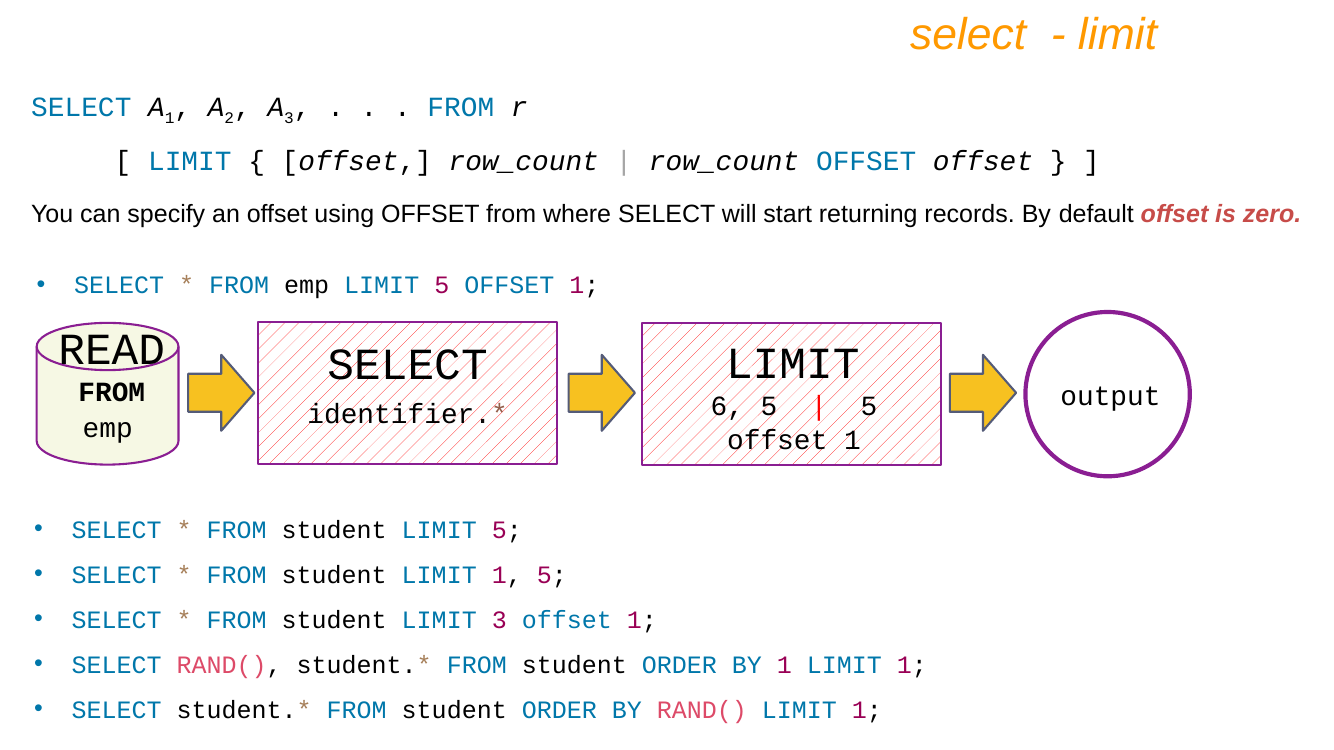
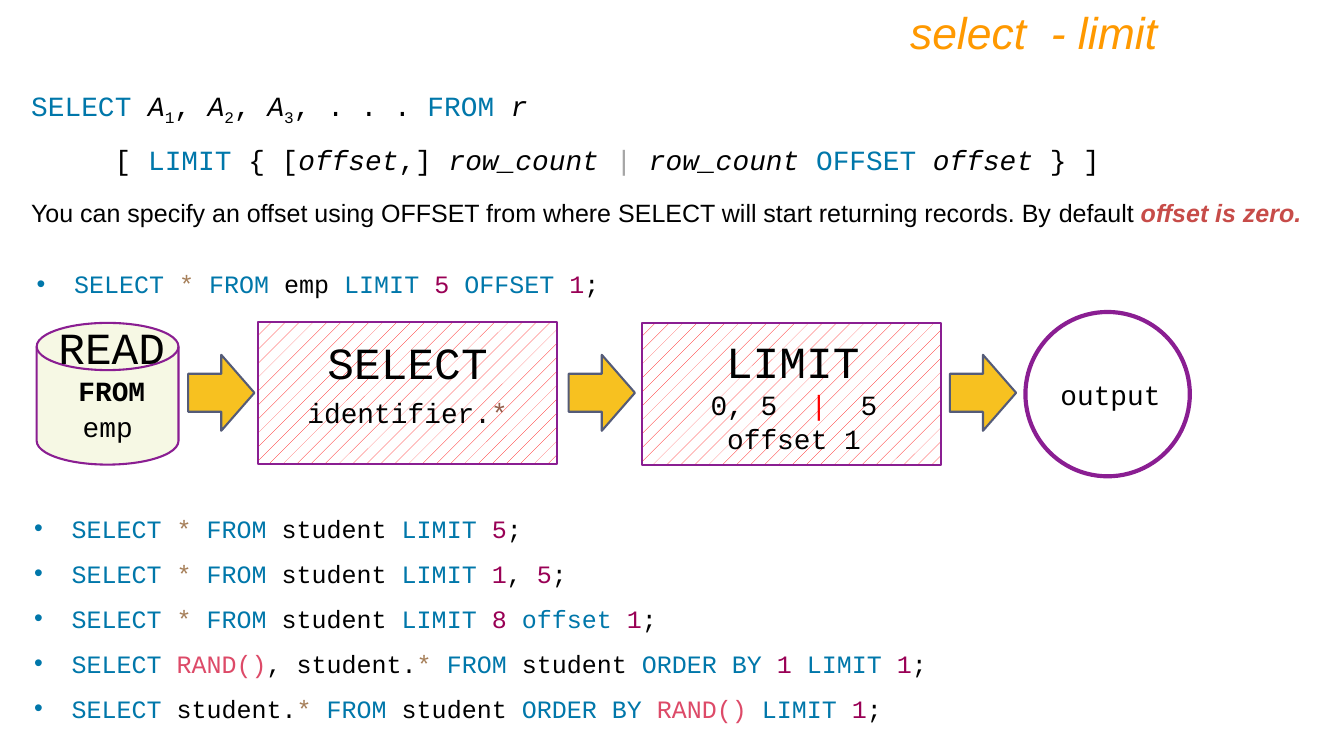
6: 6 -> 0
LIMIT 3: 3 -> 8
